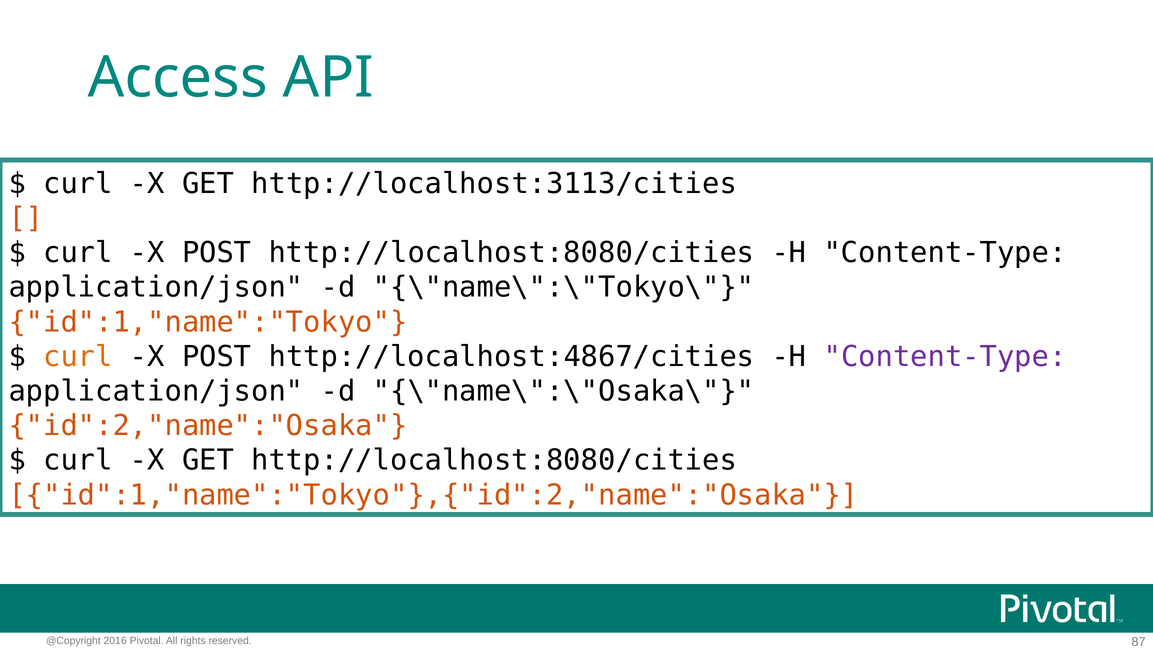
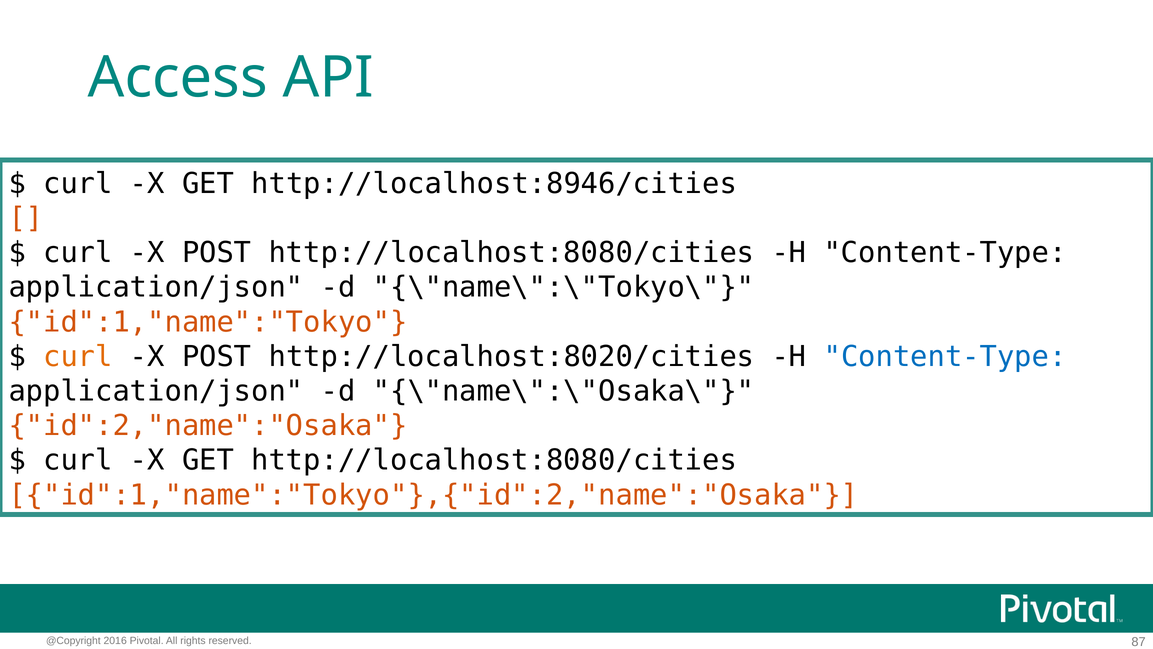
http://localhost:3113/cities: http://localhost:3113/cities -> http://localhost:8946/cities
http://localhost:4867/cities: http://localhost:4867/cities -> http://localhost:8020/cities
Content-Type at (945, 356) colour: purple -> blue
